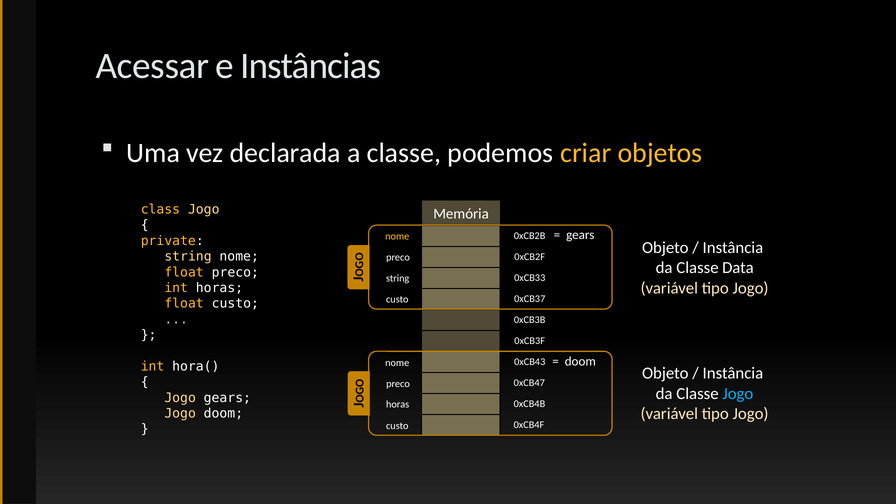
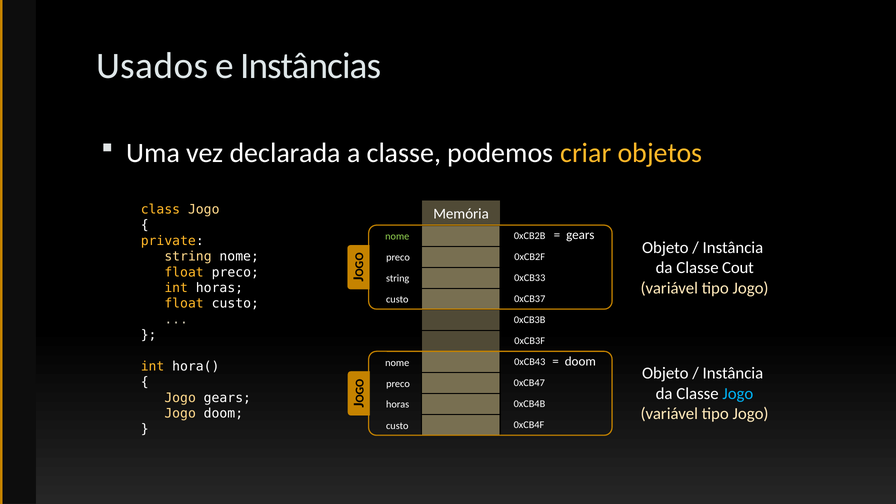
Acessar: Acessar -> Usados
nome at (397, 237) colour: yellow -> light green
Data: Data -> Cout
